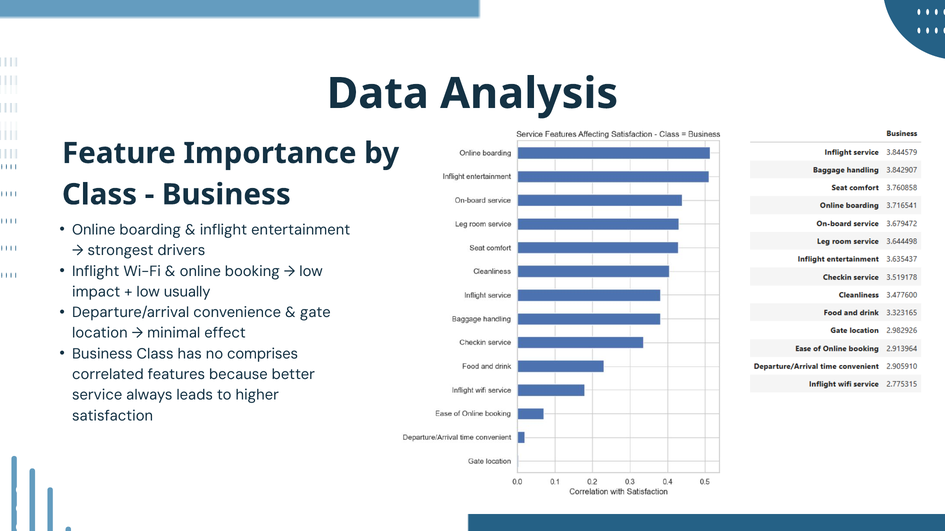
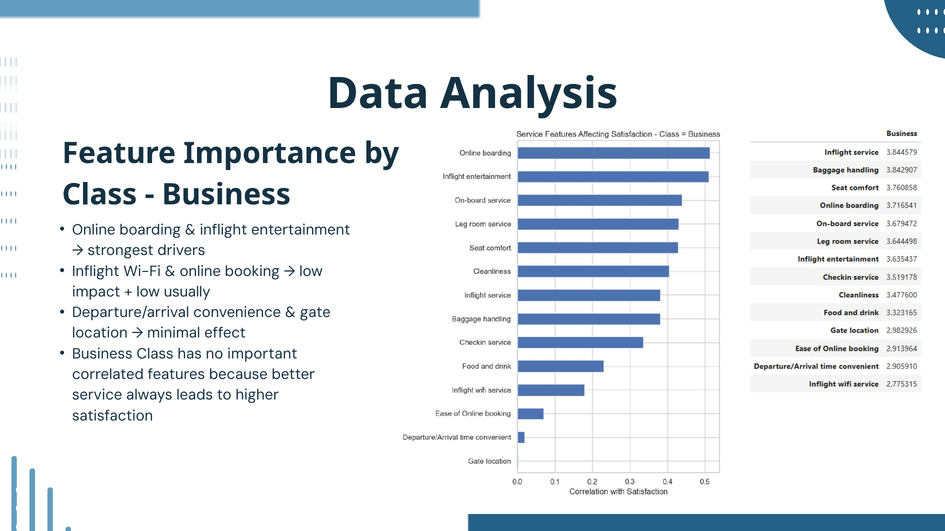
comprises: comprises -> important
